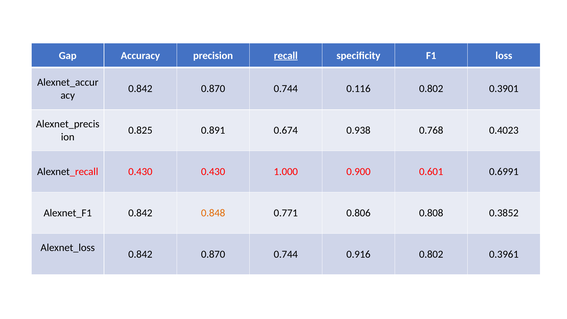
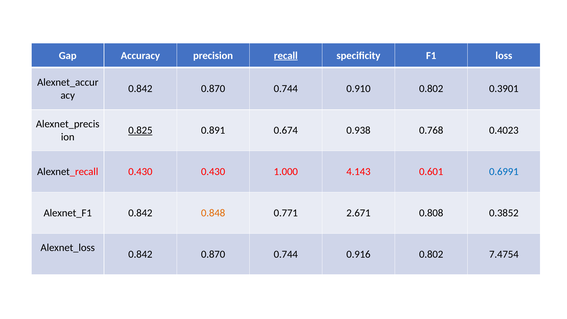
0.116: 0.116 -> 0.910
0.825 underline: none -> present
0.900: 0.900 -> 4.143
0.6991 colour: black -> blue
0.806: 0.806 -> 2.671
0.3961: 0.3961 -> 7.4754
